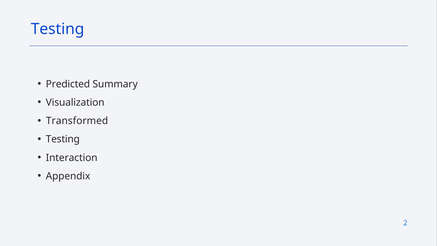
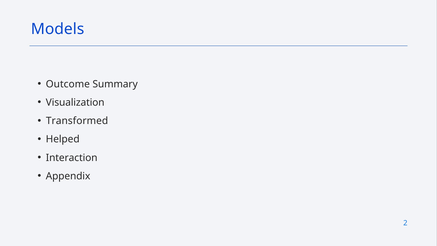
Testing at (58, 29): Testing -> Models
Predicted: Predicted -> Outcome
Testing at (63, 139): Testing -> Helped
